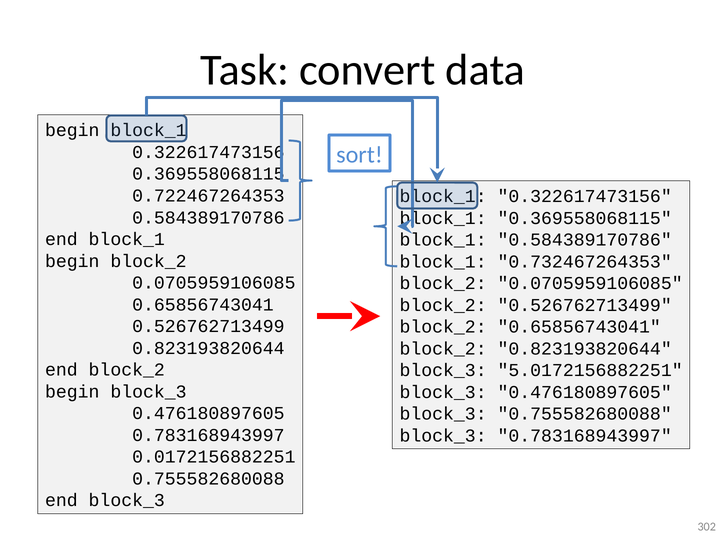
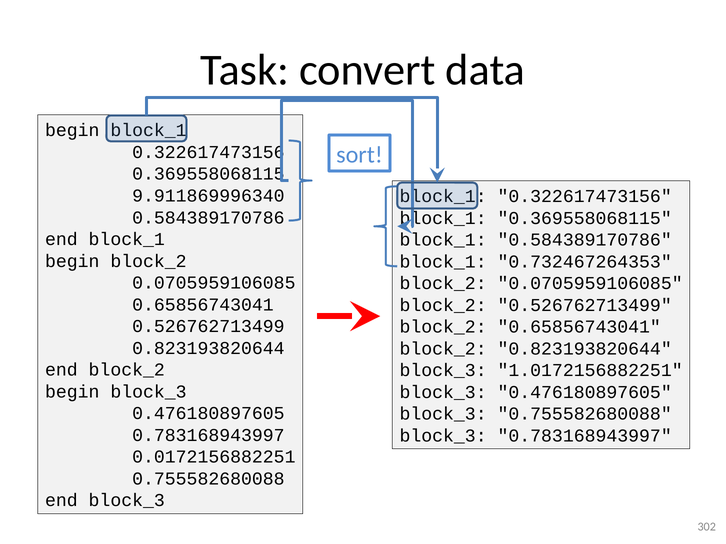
0.722467264353: 0.722467264353 -> 9.911869996340
5.0172156882251: 5.0172156882251 -> 1.0172156882251
